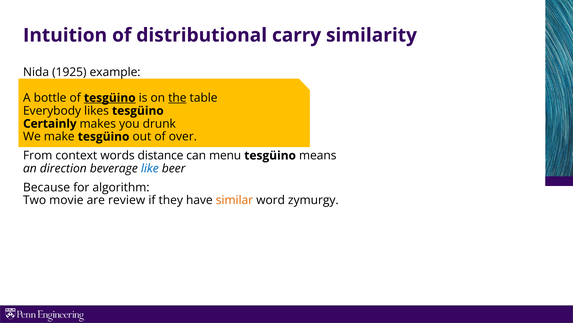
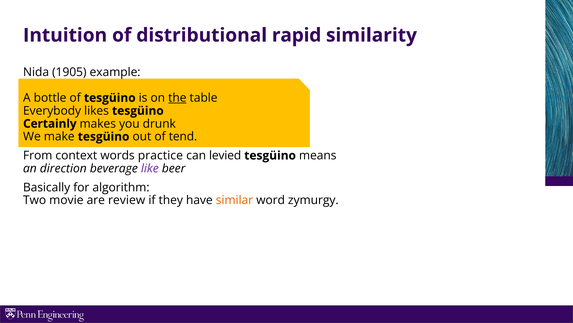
carry: carry -> rapid
1925: 1925 -> 1905
tesgüino at (110, 98) underline: present -> none
over: over -> tend
distance: distance -> practice
menu: menu -> levied
like colour: blue -> purple
Because: Because -> Basically
